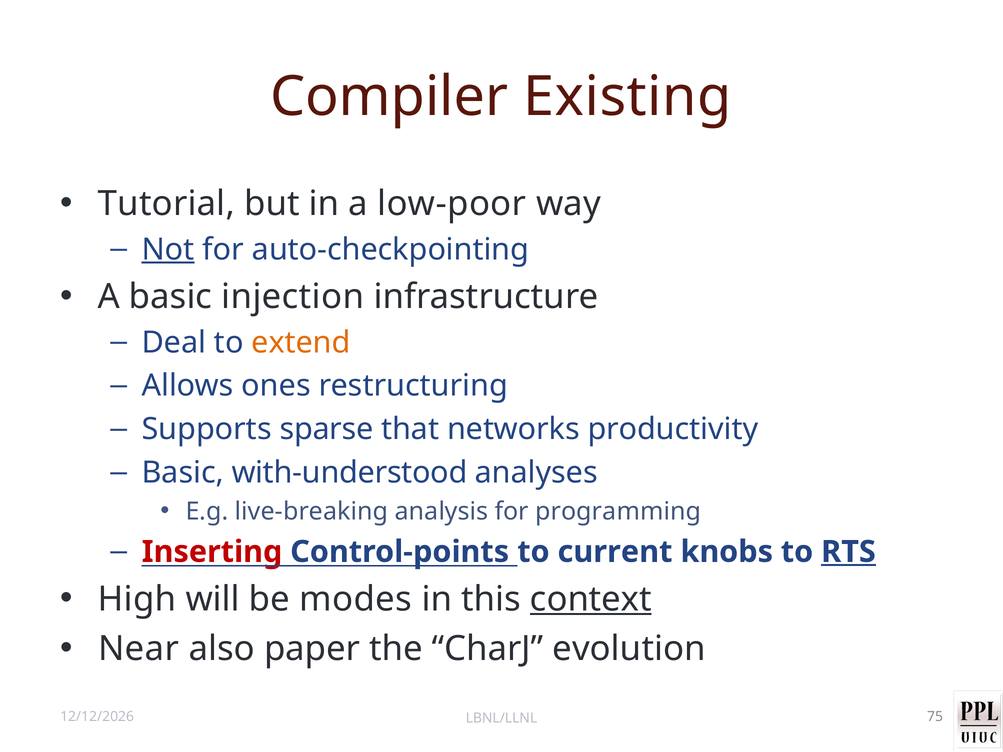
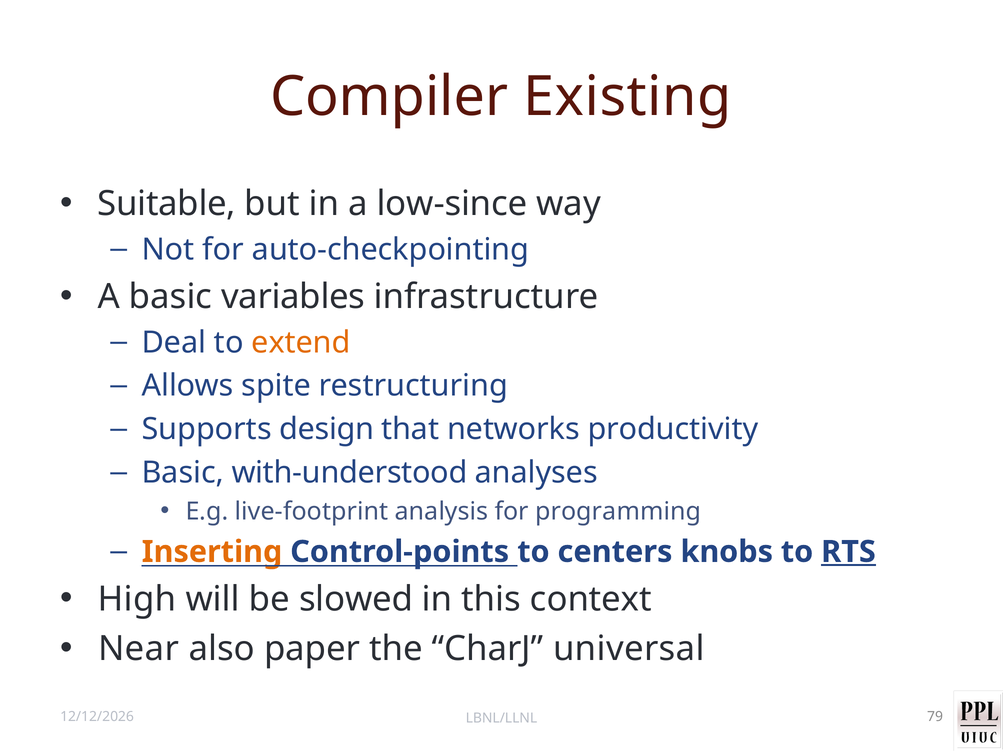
Tutorial: Tutorial -> Suitable
low-poor: low-poor -> low-since
Not underline: present -> none
injection: injection -> variables
ones: ones -> spite
sparse: sparse -> design
live-breaking: live-breaking -> live-footprint
Inserting colour: red -> orange
current: current -> centers
modes: modes -> slowed
context underline: present -> none
evolution: evolution -> universal
75: 75 -> 79
